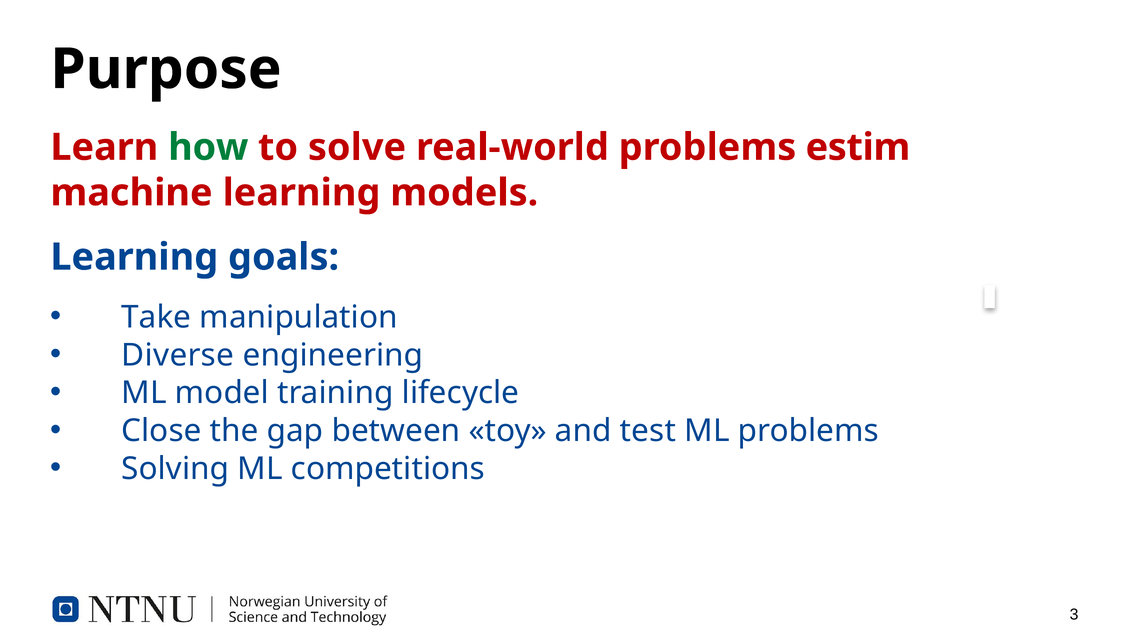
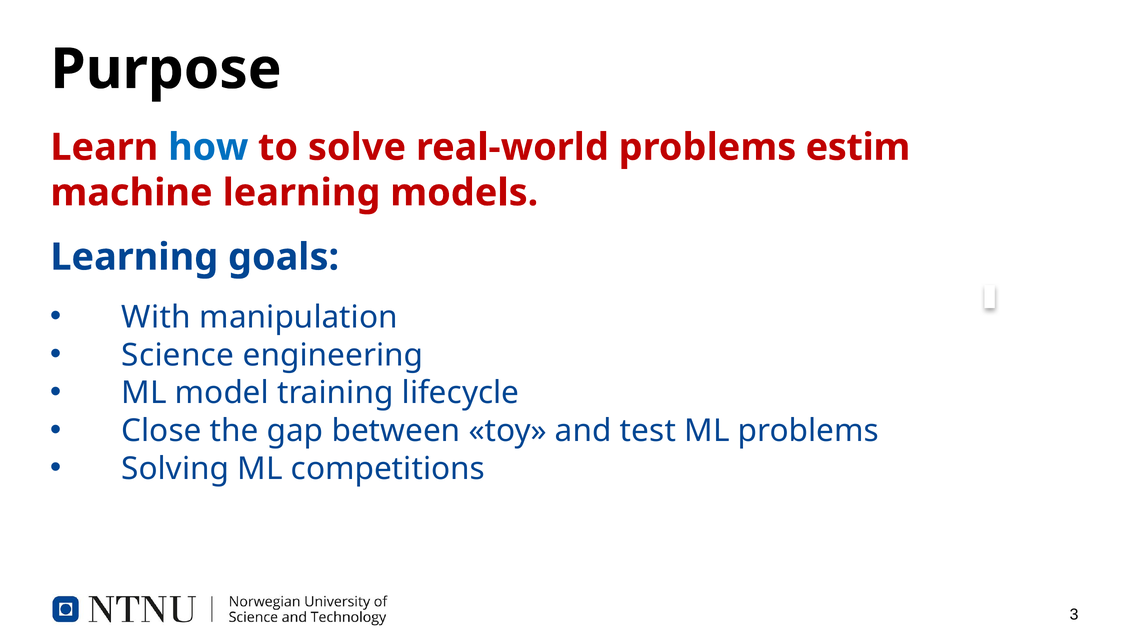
how colour: green -> blue
Take: Take -> With
Diverse: Diverse -> Science
